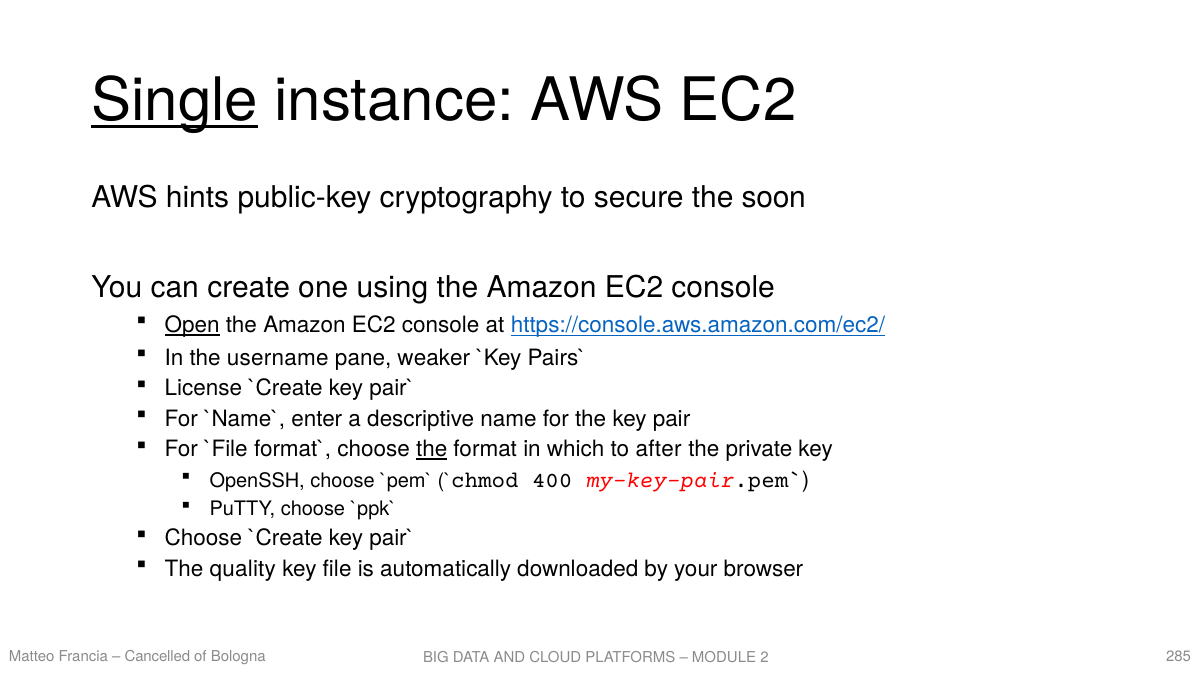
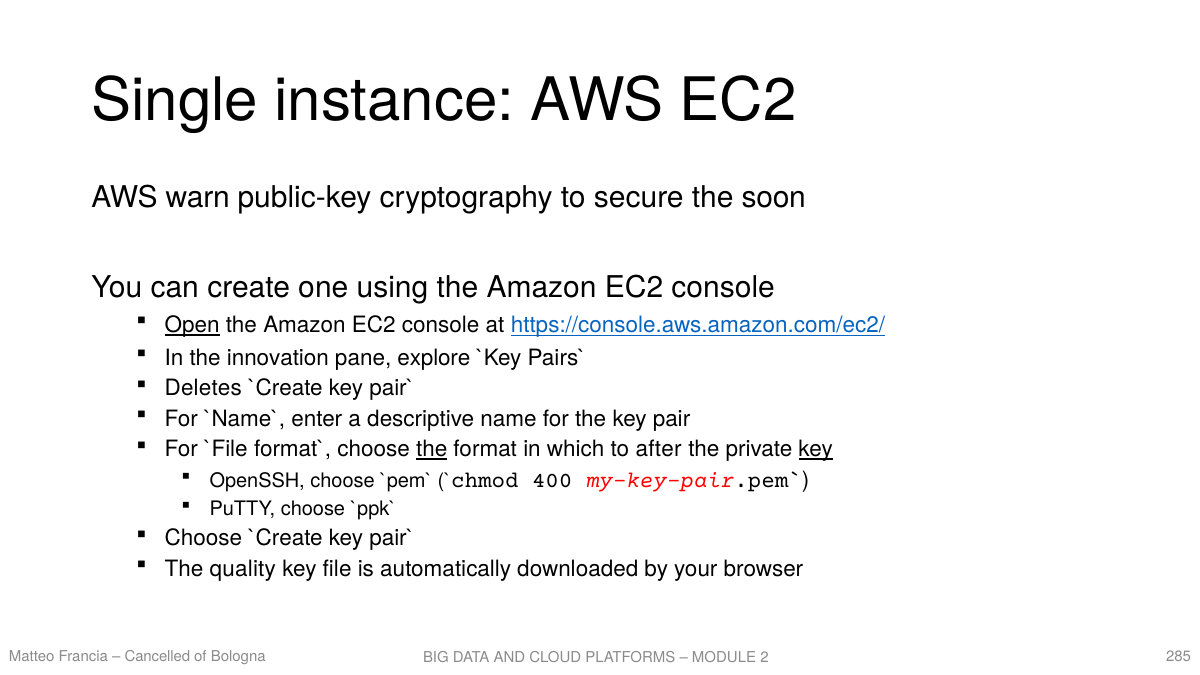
Single underline: present -> none
hints: hints -> warn
username: username -> innovation
weaker: weaker -> explore
License: License -> Deletes
key at (816, 449) underline: none -> present
